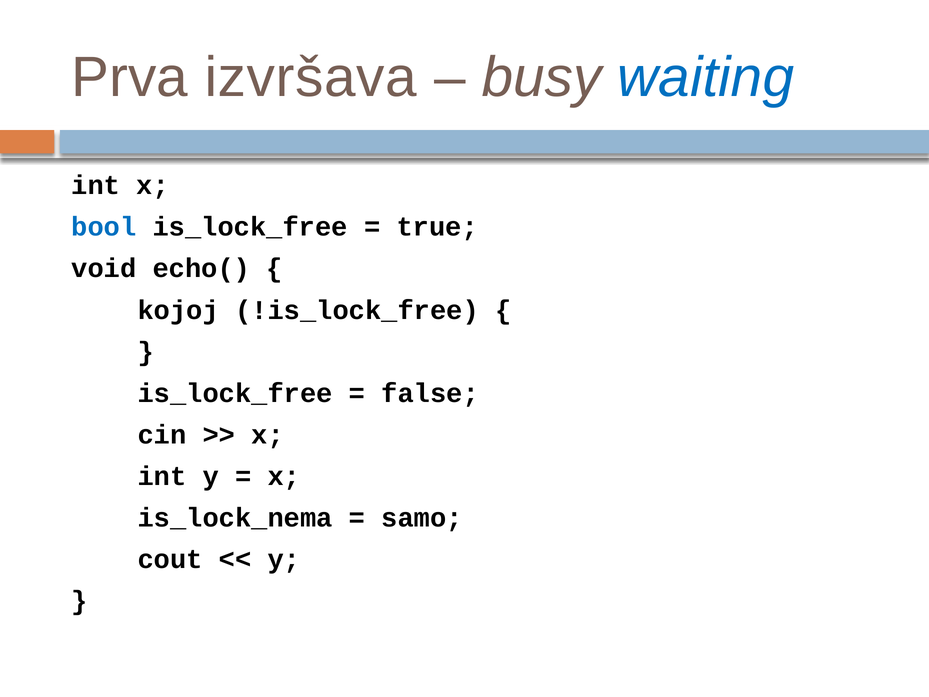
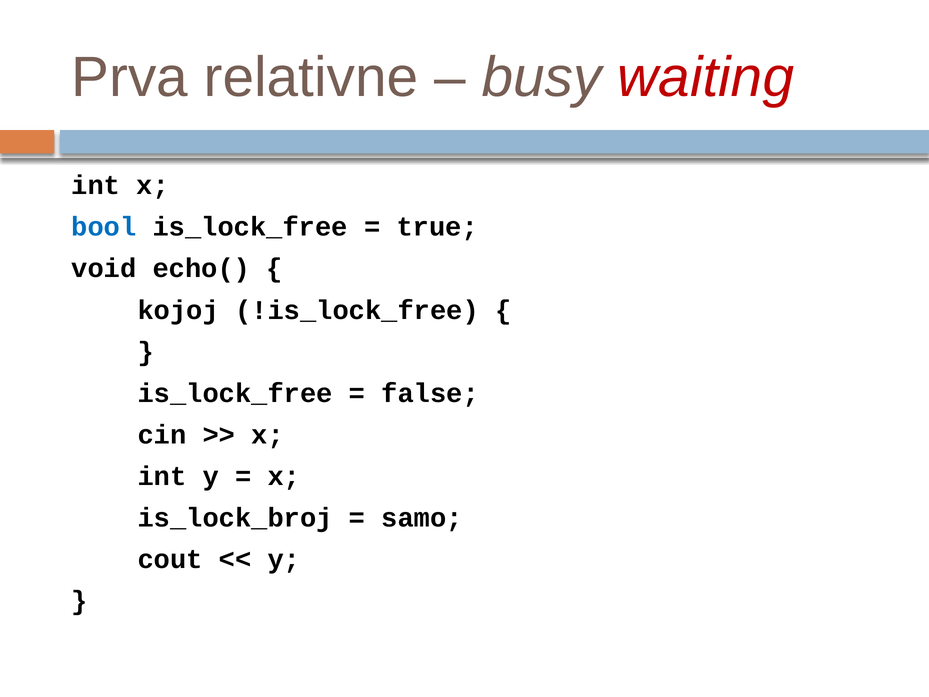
izvršava: izvršava -> relativne
waiting colour: blue -> red
is_lock_nema: is_lock_nema -> is_lock_broj
